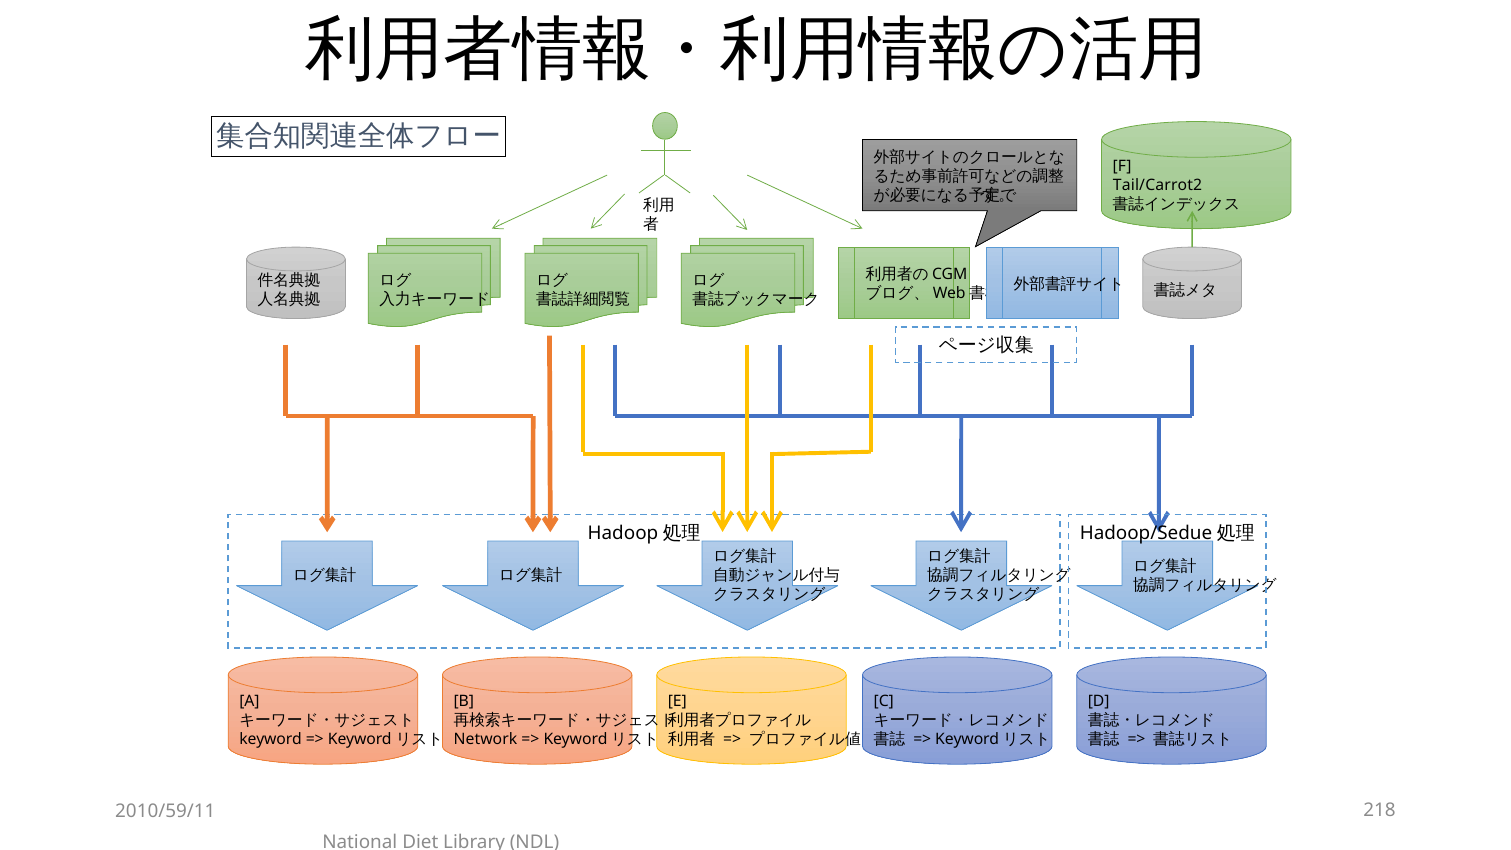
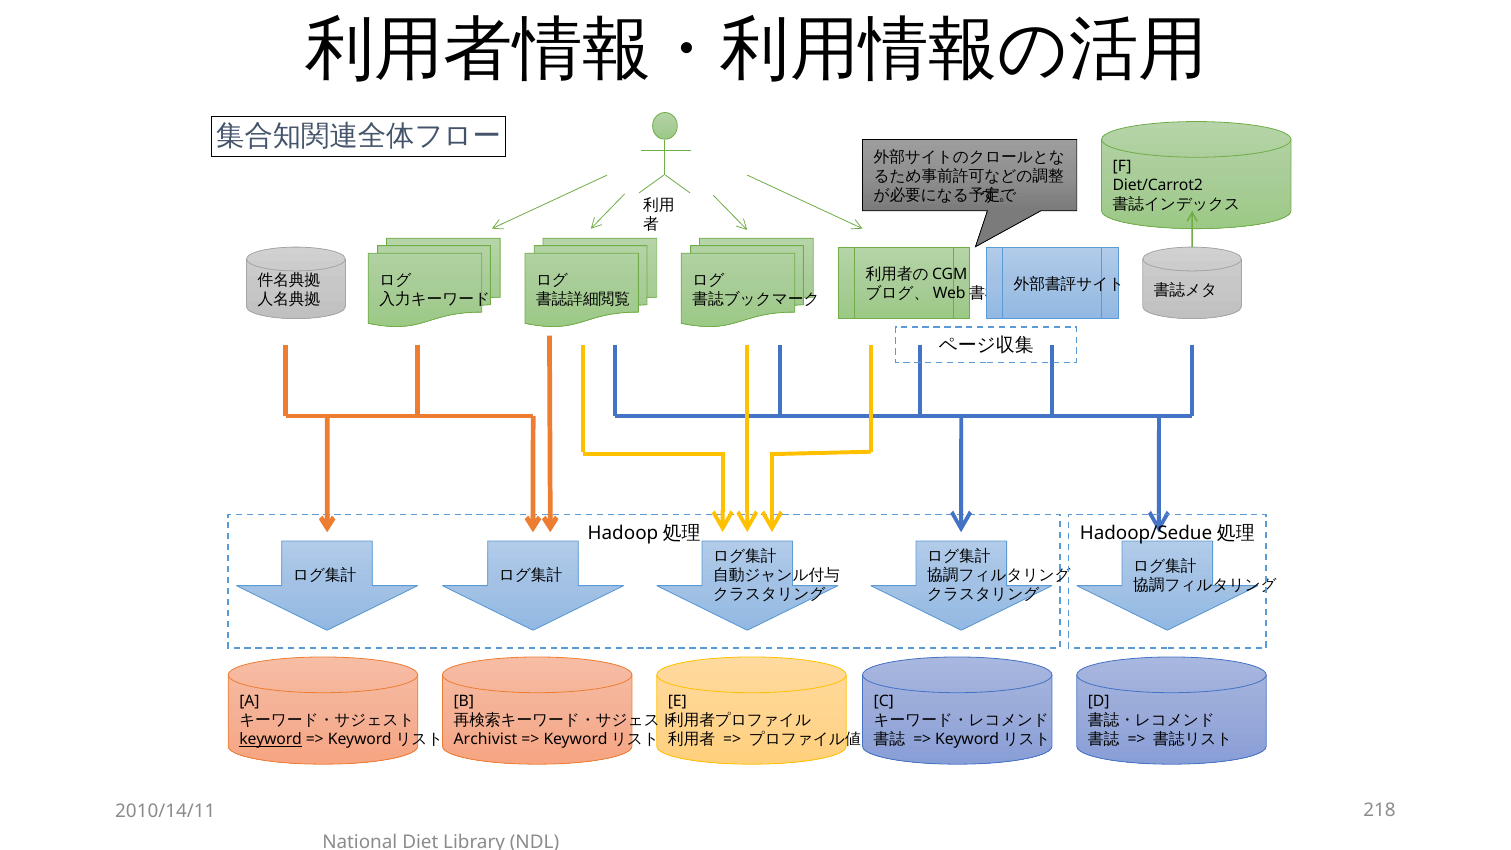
Tail/Carrot2: Tail/Carrot2 -> Diet/Carrot2
keyword underline: none -> present
Network: Network -> Archivist
2010/59/11: 2010/59/11 -> 2010/14/11
